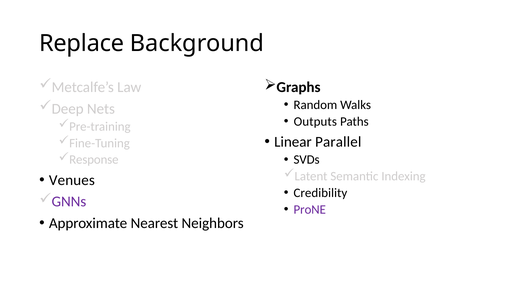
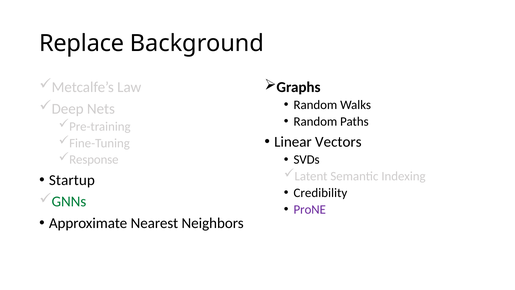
Outputs at (315, 121): Outputs -> Random
Parallel: Parallel -> Vectors
Venues: Venues -> Startup
GNNs colour: purple -> green
